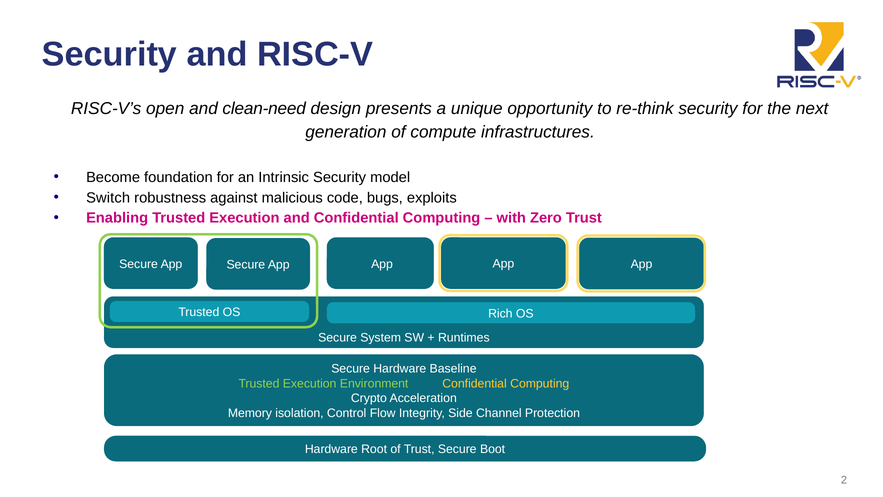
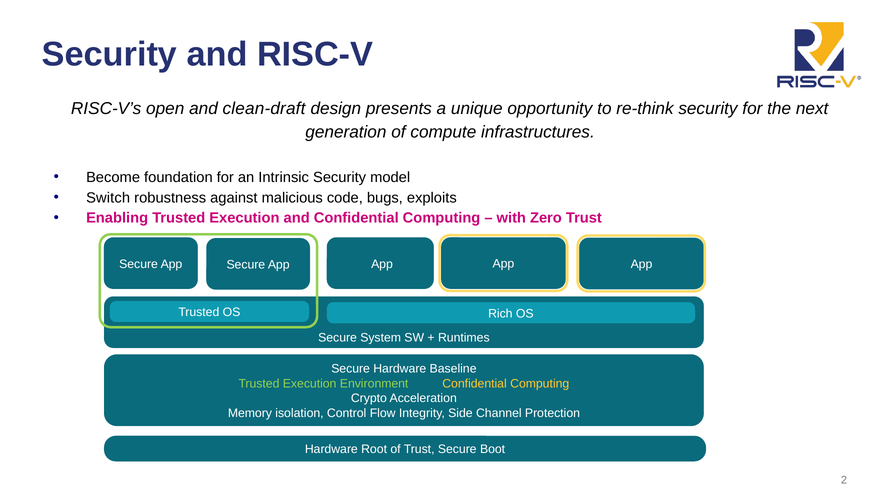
clean-need: clean-need -> clean-draft
